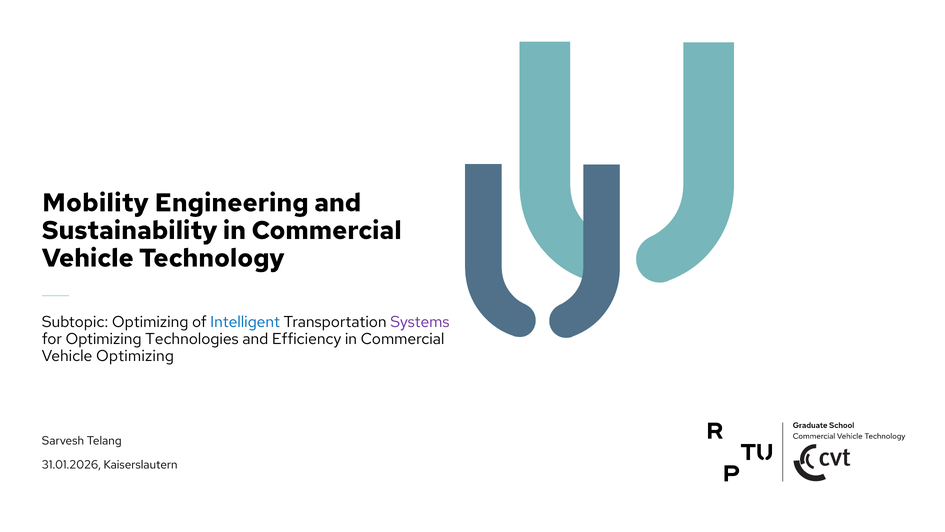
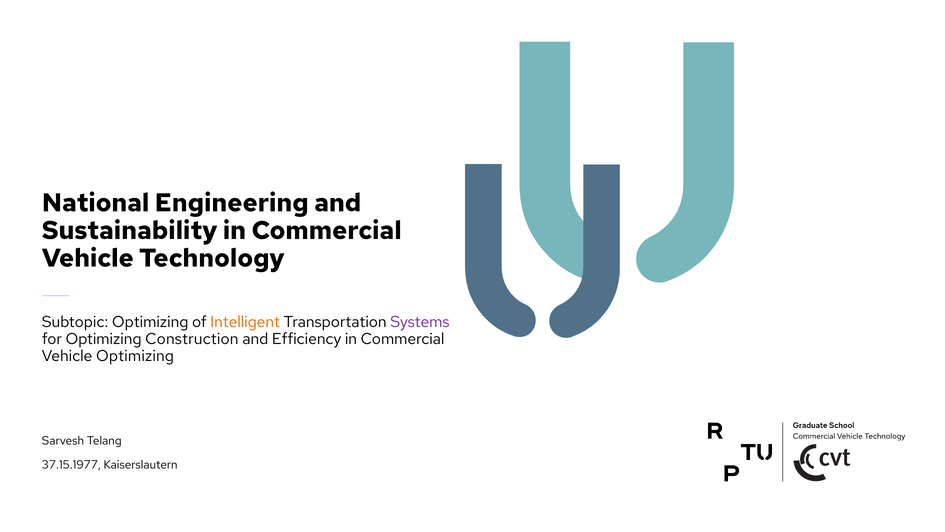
Mobility: Mobility -> National
Intelligent colour: blue -> orange
Technologies: Technologies -> Construction
31.01.2026: 31.01.2026 -> 37.15.1977
